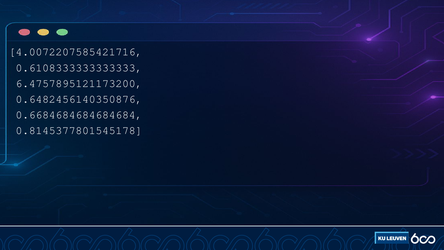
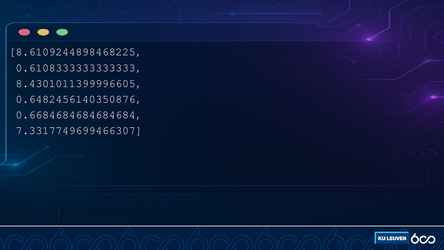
4.0072207585421716: 4.0072207585421716 -> 8.6109244898468225
6.4757895121173200: 6.4757895121173200 -> 8.4301011399996605
0.8145377801545178: 0.8145377801545178 -> 7.3317749699466307
